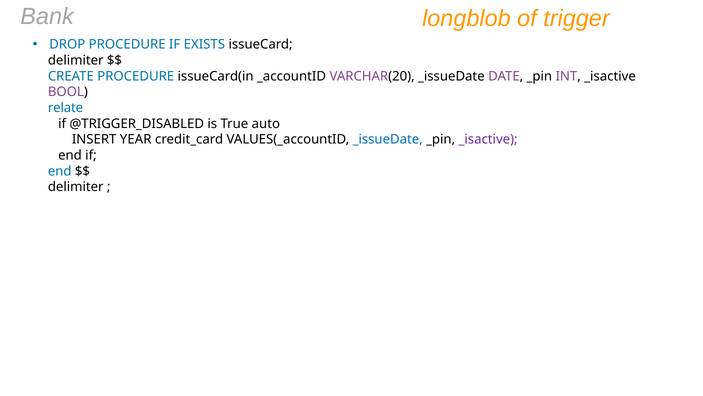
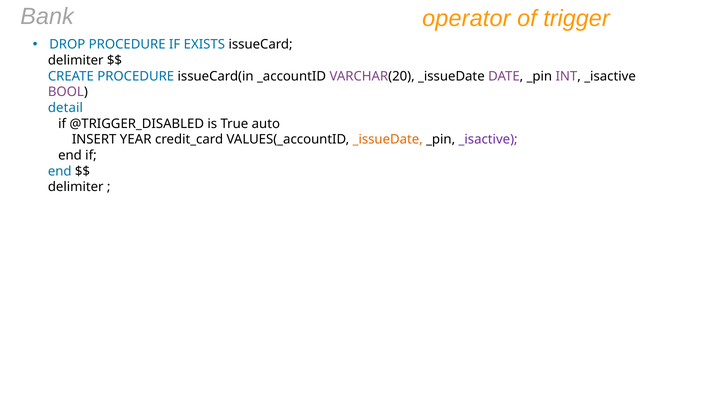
longblob: longblob -> operator
relate: relate -> detail
_issueDate at (388, 139) colour: blue -> orange
